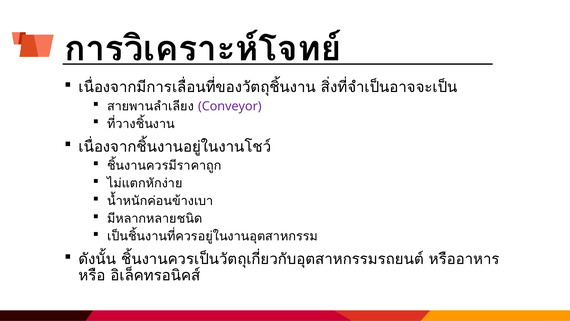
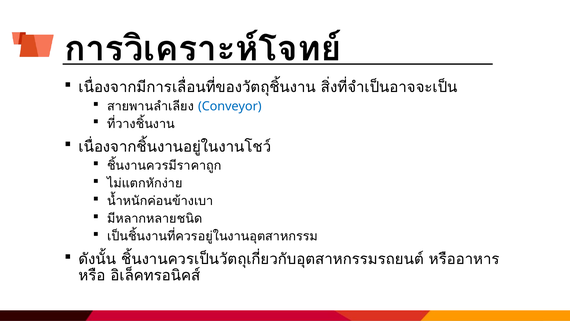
Conveyor colour: purple -> blue
